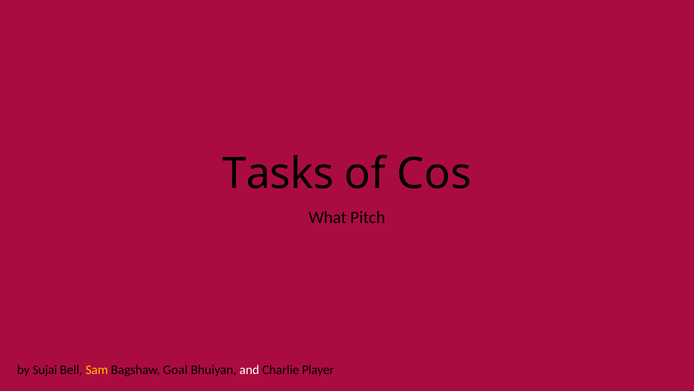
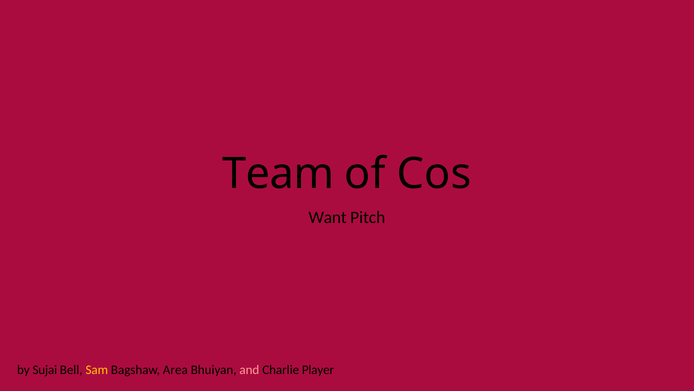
Tasks: Tasks -> Team
What: What -> Want
Goal: Goal -> Area
and colour: white -> pink
